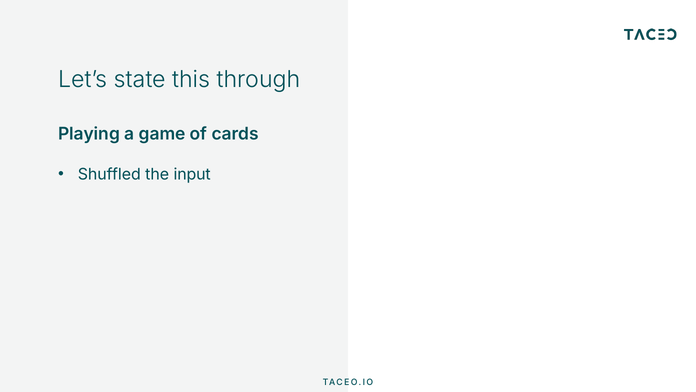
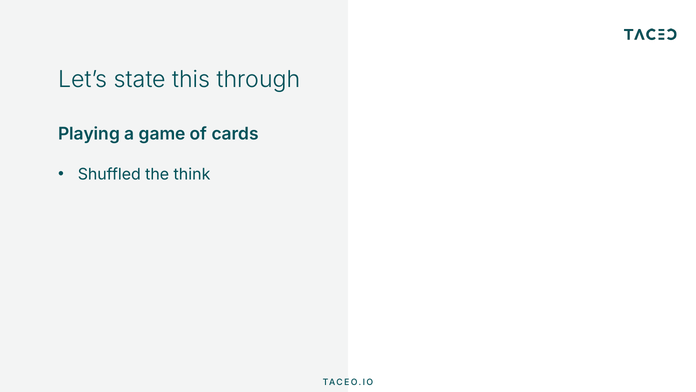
input: input -> think
